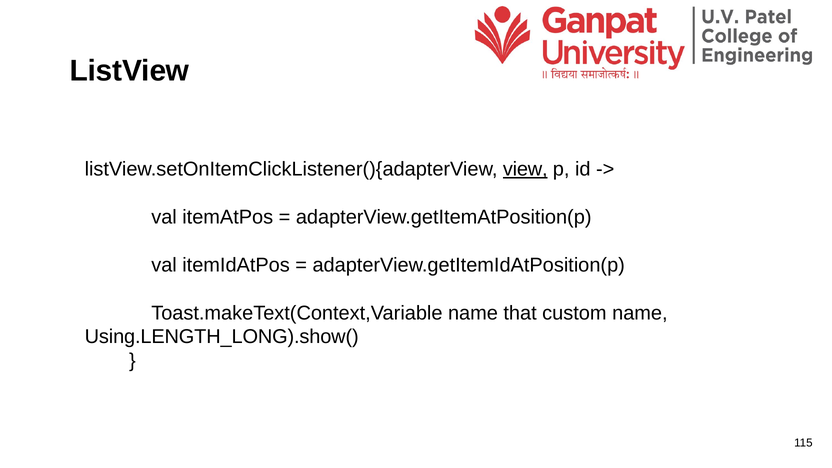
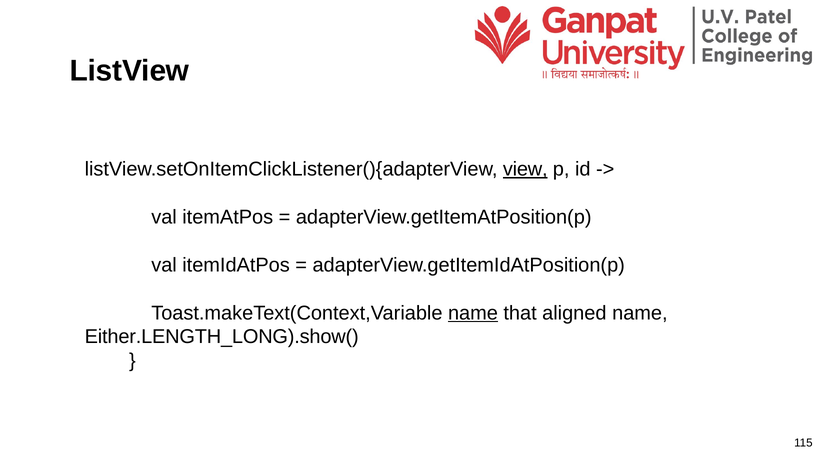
name at (473, 313) underline: none -> present
custom: custom -> aligned
Using.LENGTH_LONG).show(: Using.LENGTH_LONG).show( -> Either.LENGTH_LONG).show(
